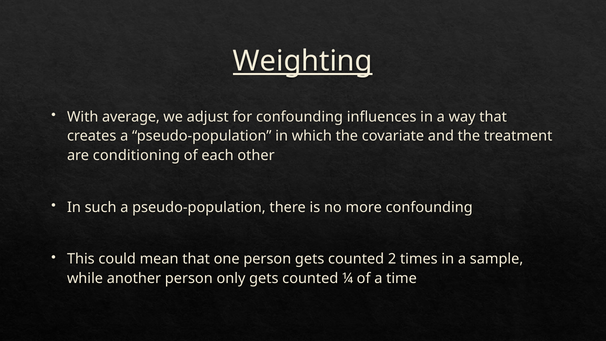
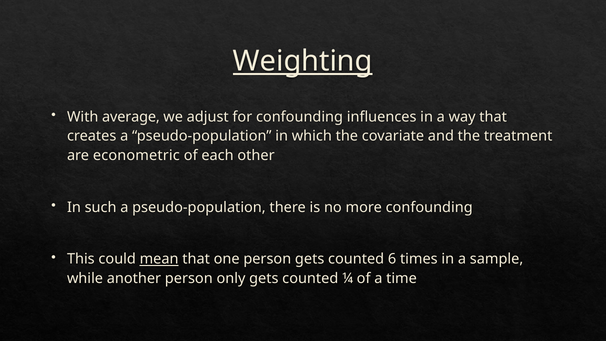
conditioning: conditioning -> econometric
mean underline: none -> present
2: 2 -> 6
